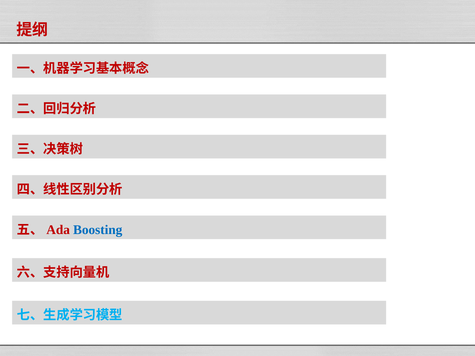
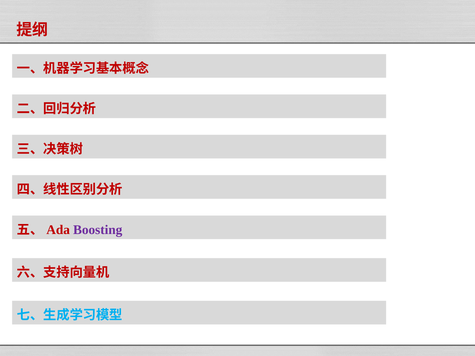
Boosting colour: blue -> purple
